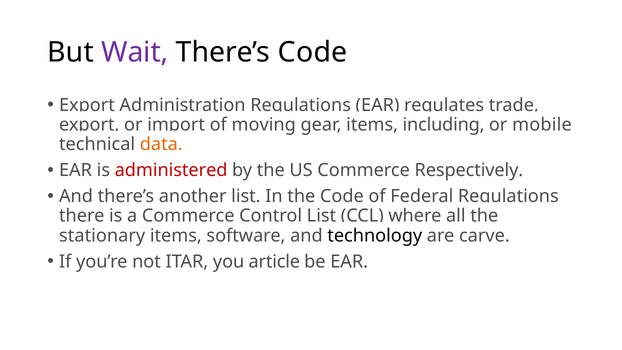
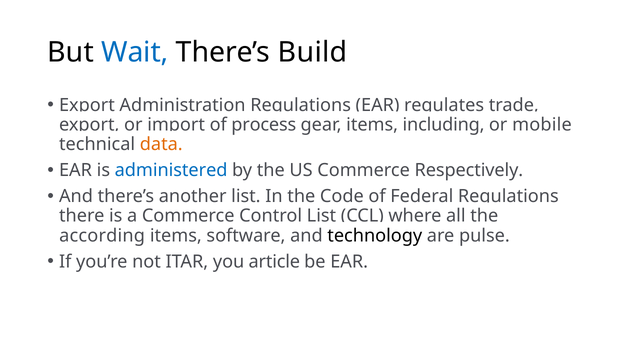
Wait colour: purple -> blue
There’s Code: Code -> Build
moving: moving -> process
administered colour: red -> blue
stationary: stationary -> according
carve: carve -> pulse
